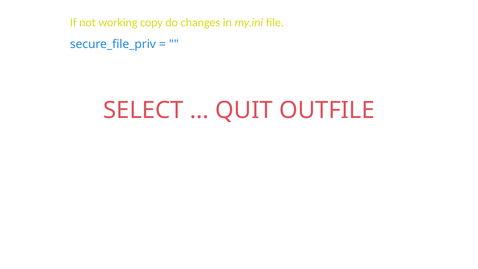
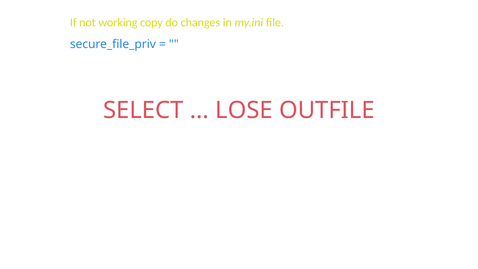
QUIT: QUIT -> LOSE
